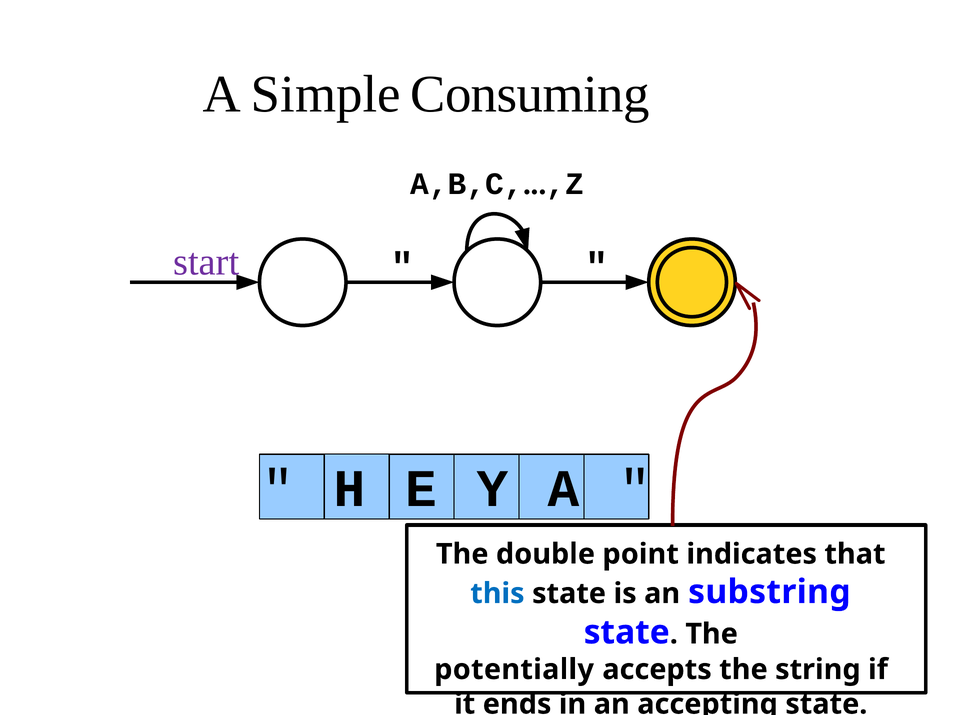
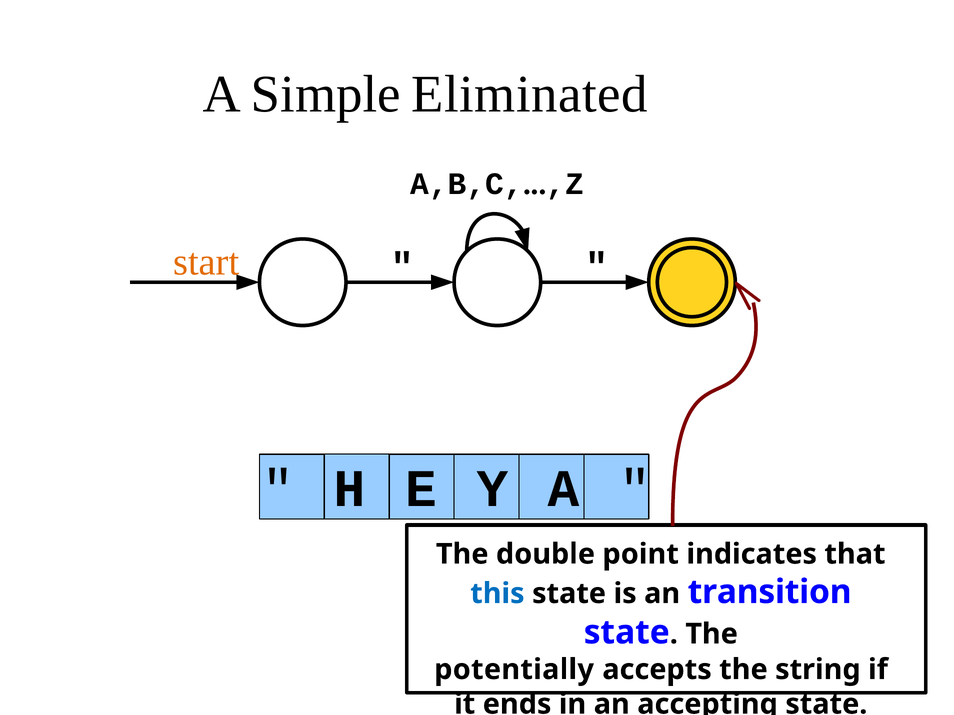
Consuming: Consuming -> Eliminated
start colour: purple -> orange
substring: substring -> transition
